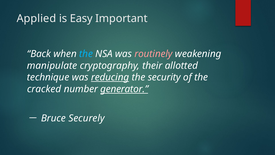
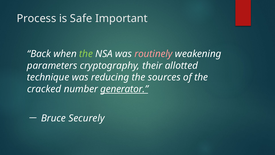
Applied: Applied -> Process
Easy: Easy -> Safe
the at (86, 54) colour: light blue -> light green
manipulate: manipulate -> parameters
reducing underline: present -> none
security: security -> sources
